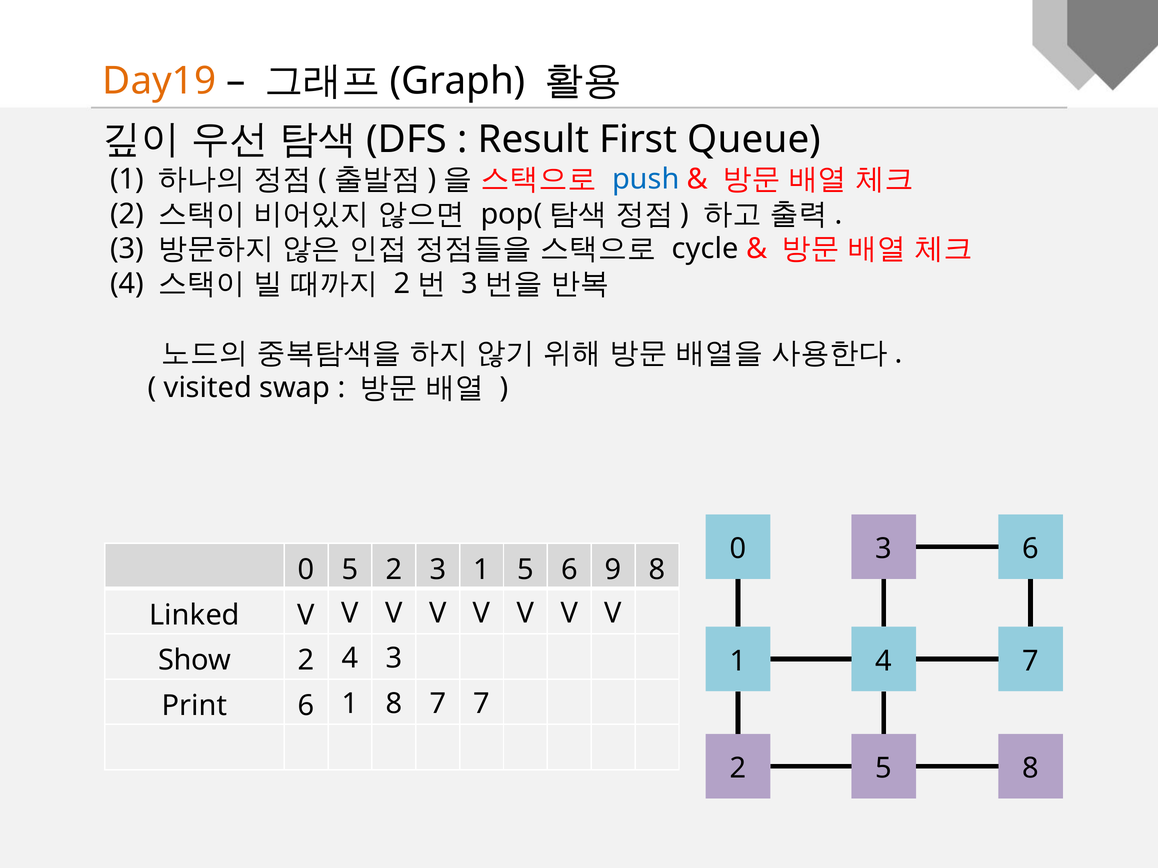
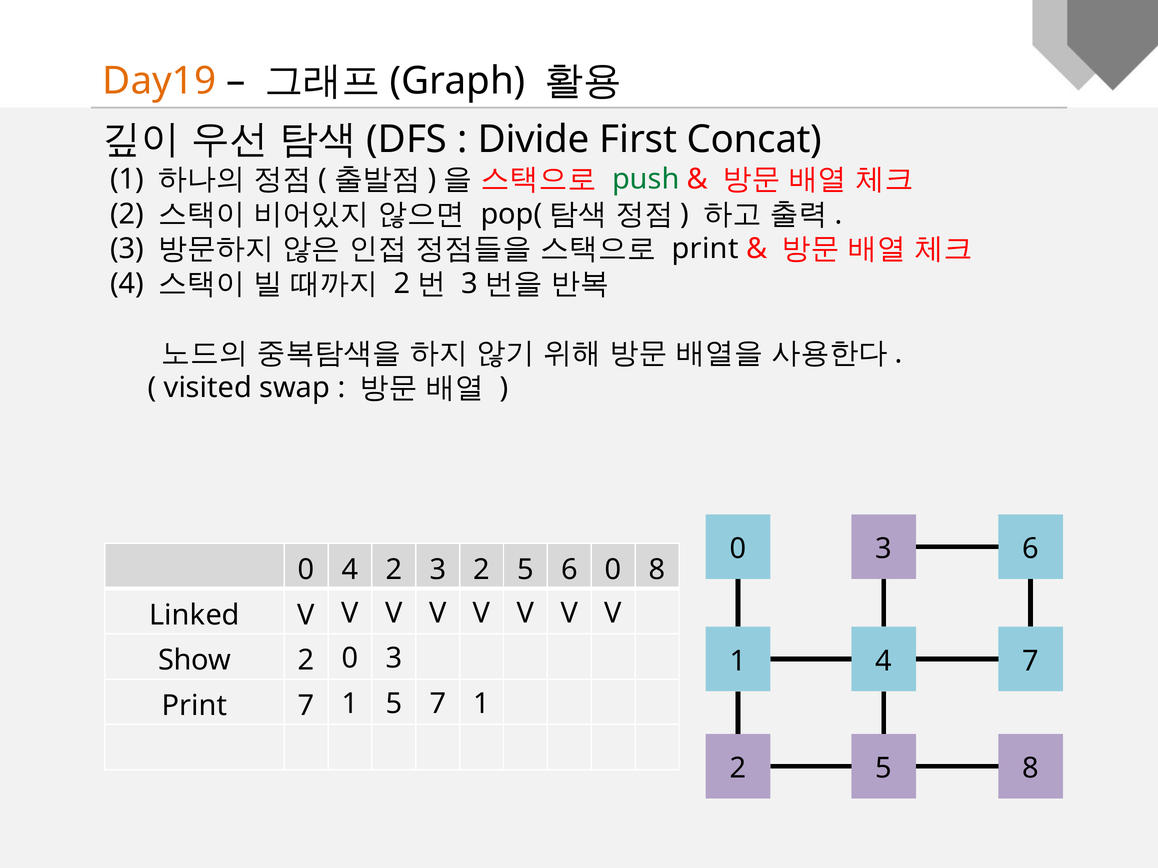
Result: Result -> Divide
Queue: Queue -> Concat
push colour: blue -> green
cycle at (705, 249): cycle -> print
0 5: 5 -> 4
3 1: 1 -> 2
6 9: 9 -> 0
2 4: 4 -> 0
Print 6: 6 -> 7
1 8: 8 -> 5
7 at (482, 704): 7 -> 1
